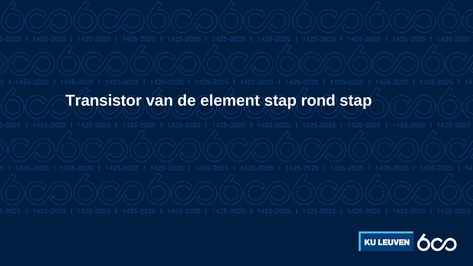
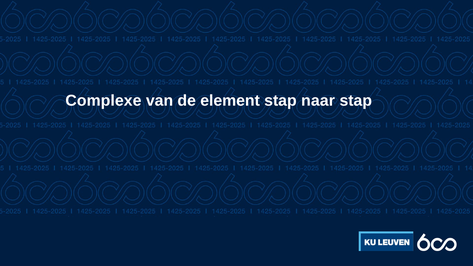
Transistor: Transistor -> Complexe
rond: rond -> naar
